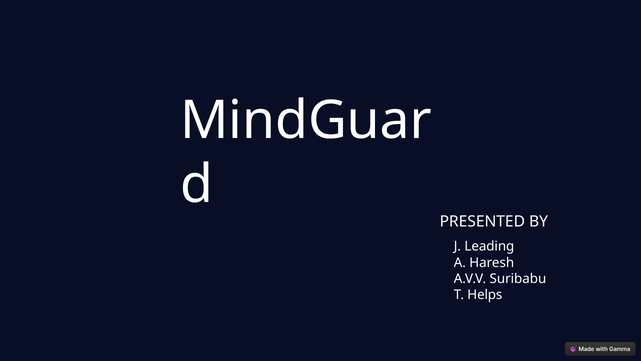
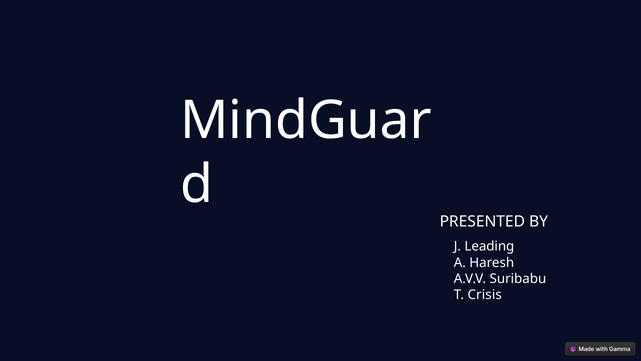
Helps: Helps -> Crisis
